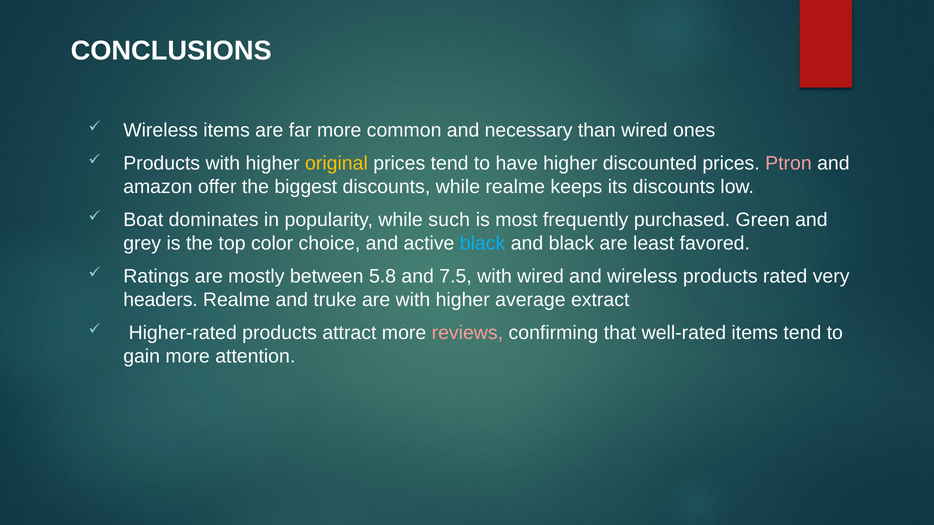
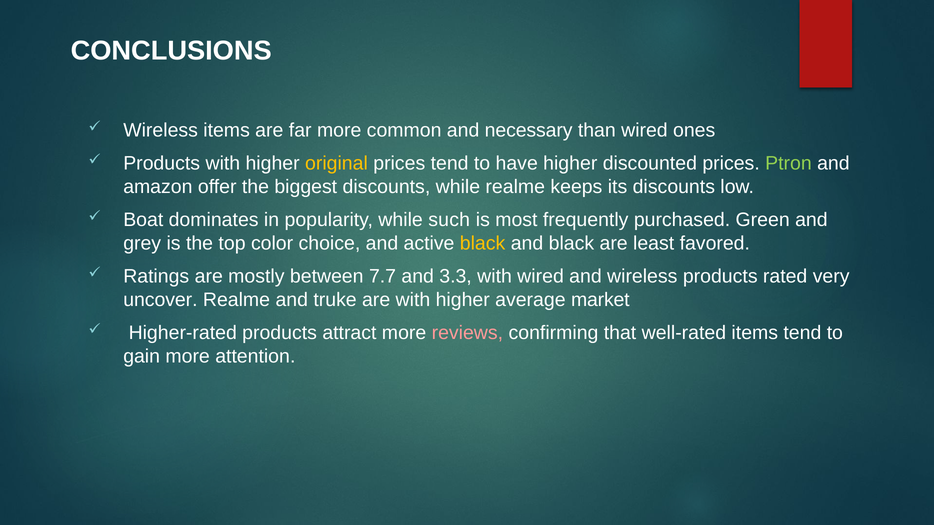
Ptron colour: pink -> light green
black at (483, 244) colour: light blue -> yellow
5.8: 5.8 -> 7.7
7.5: 7.5 -> 3.3
headers: headers -> uncover
extract: extract -> market
